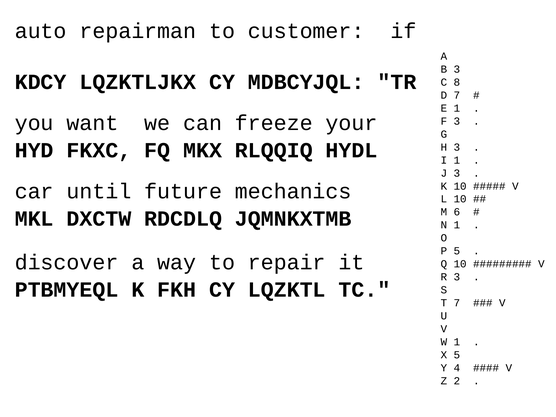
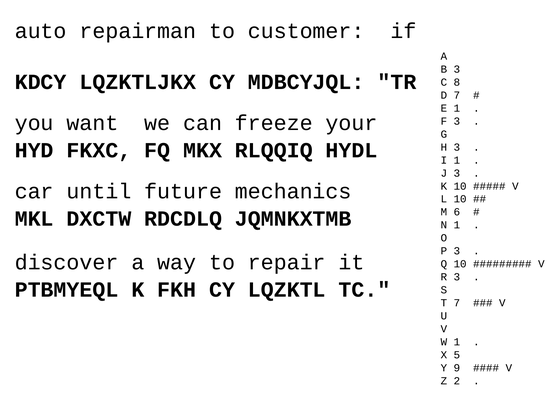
P 5: 5 -> 3
4: 4 -> 9
